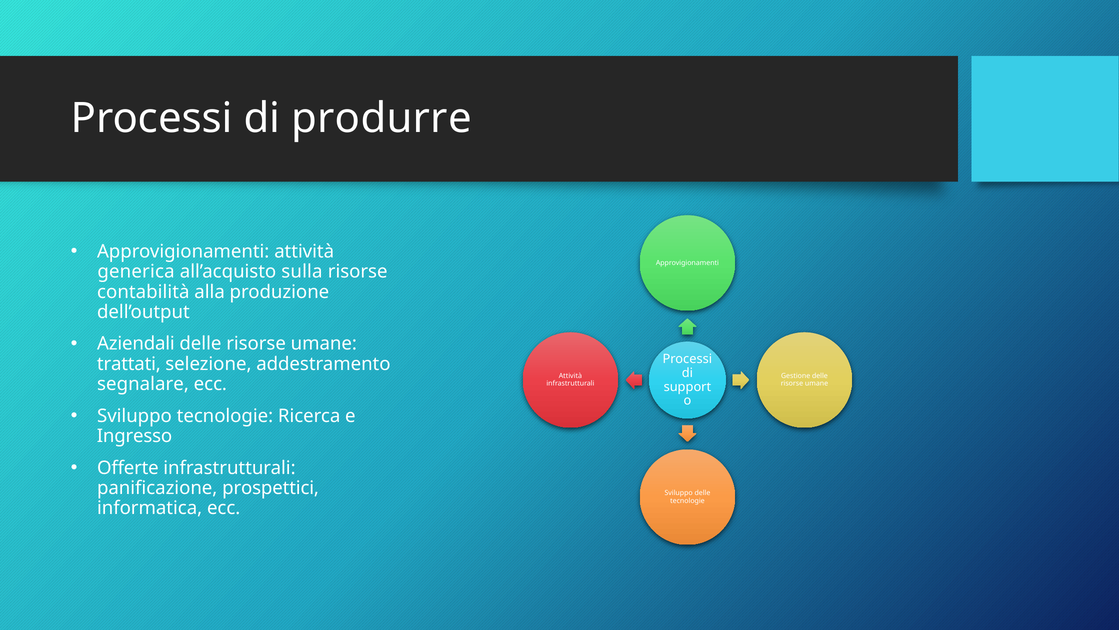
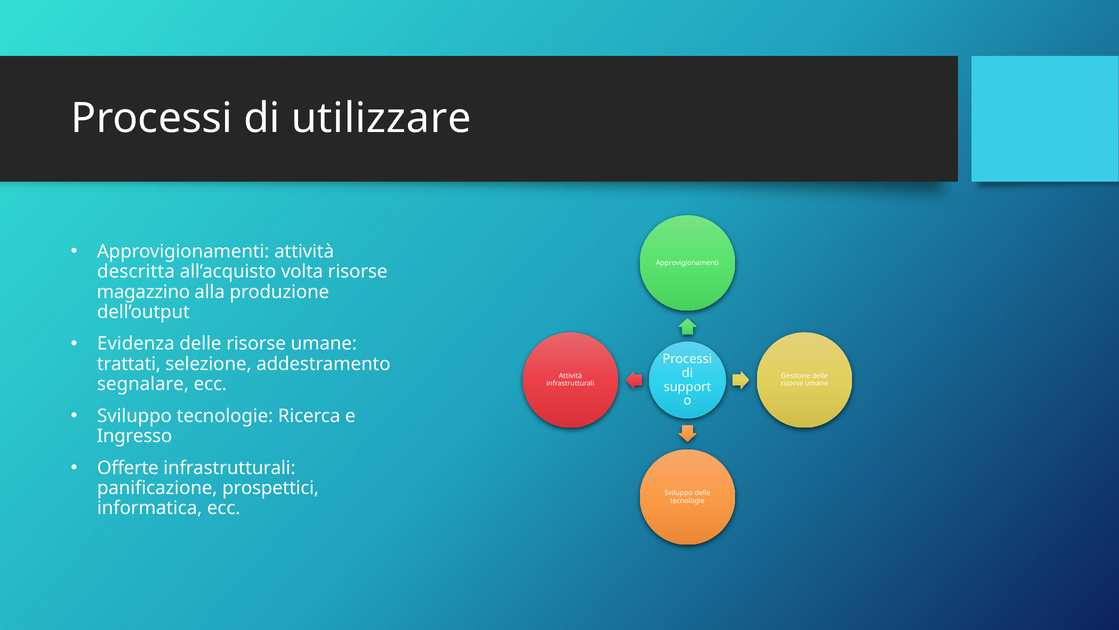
produrre: produrre -> utilizzare
generica: generica -> descritta
sulla: sulla -> volta
contabilità: contabilità -> magazzino
Aziendali: Aziendali -> Evidenza
